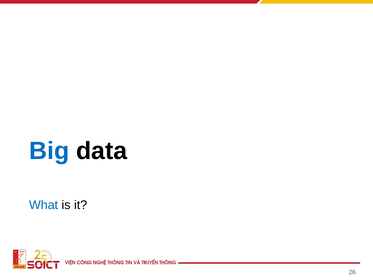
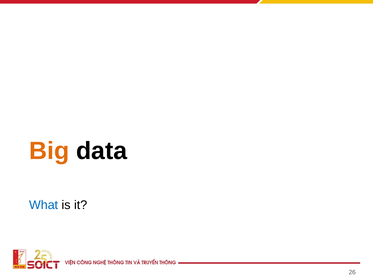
Big colour: blue -> orange
